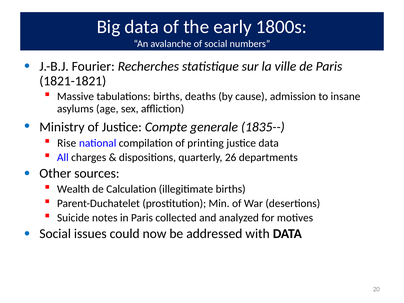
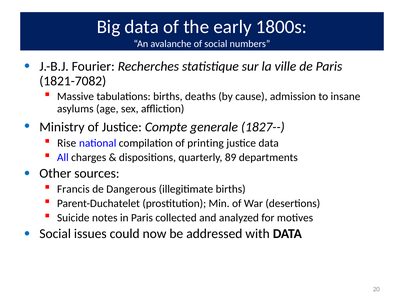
1821-1821: 1821-1821 -> 1821-7082
1835--: 1835-- -> 1827--
26: 26 -> 89
Wealth: Wealth -> Francis
Calculation: Calculation -> Dangerous
